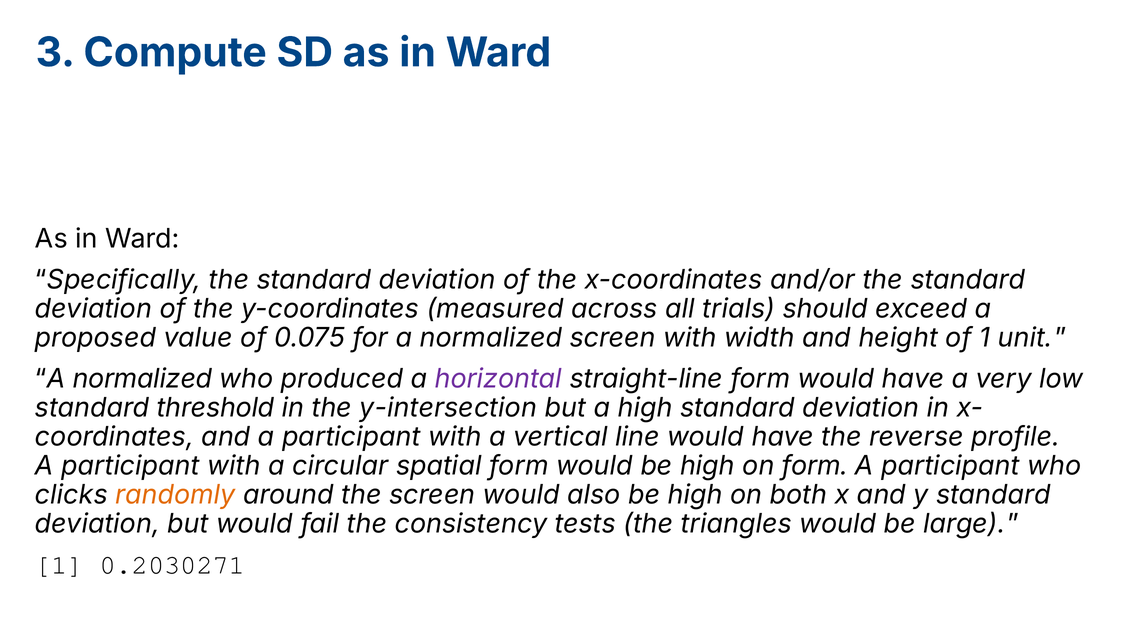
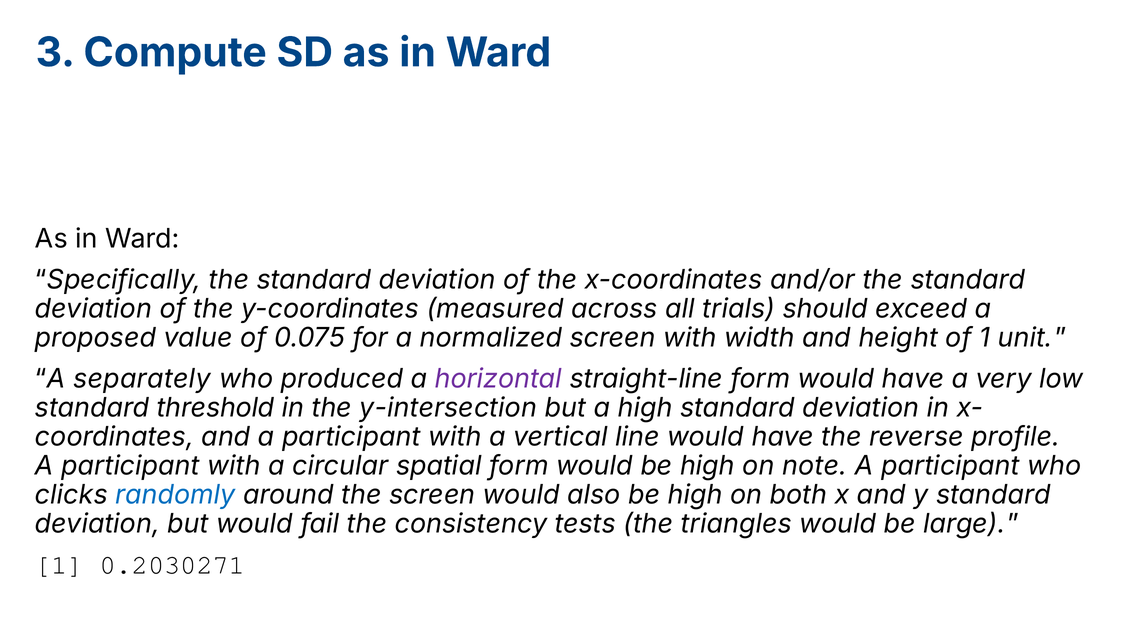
normalized at (142, 379): normalized -> separately
on form: form -> note
randomly colour: orange -> blue
